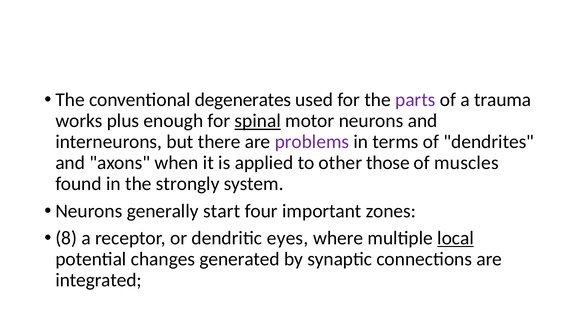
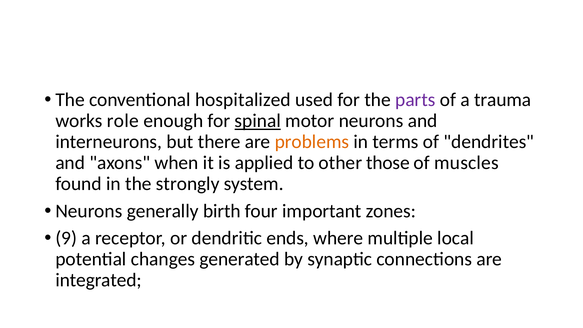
degenerates: degenerates -> hospitalized
plus: plus -> role
problems colour: purple -> orange
start: start -> birth
8: 8 -> 9
eyes: eyes -> ends
local underline: present -> none
